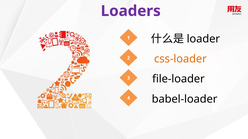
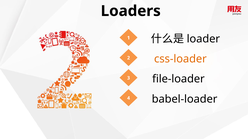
Loaders colour: purple -> black
